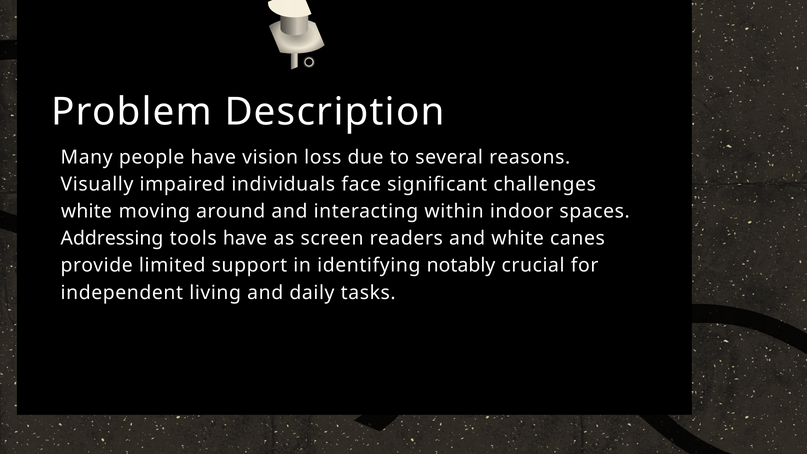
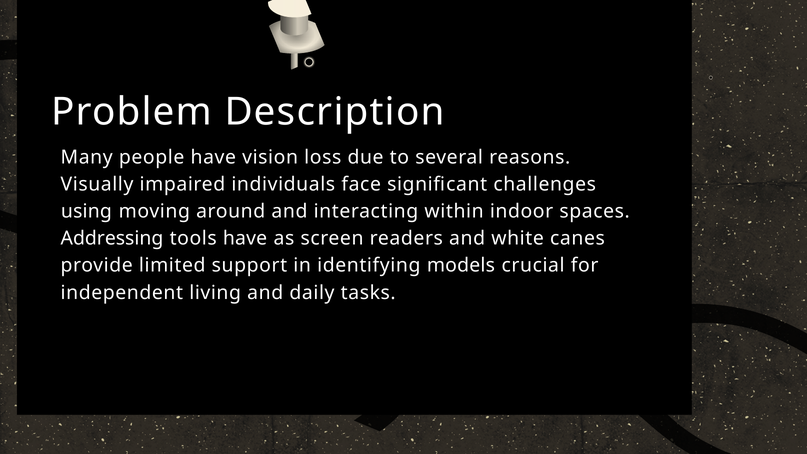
white at (86, 211): white -> using
notably: notably -> models
